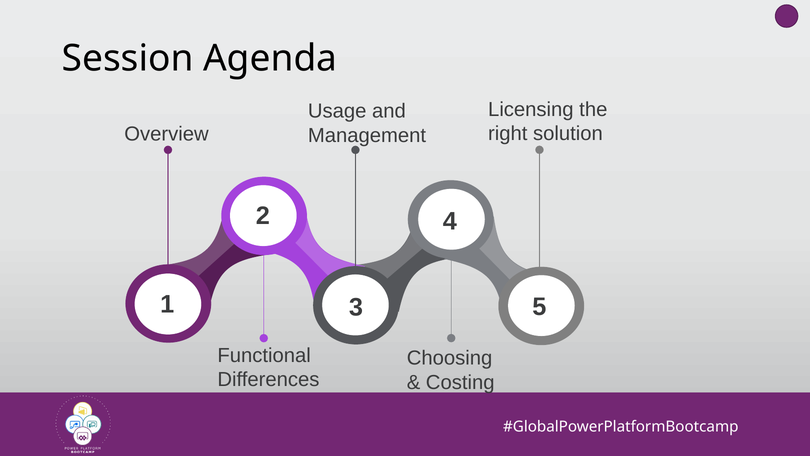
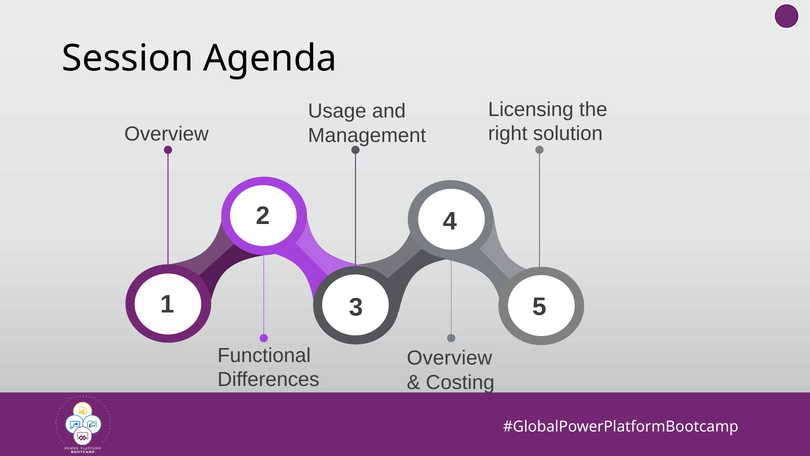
Choosing at (450, 358): Choosing -> Overview
